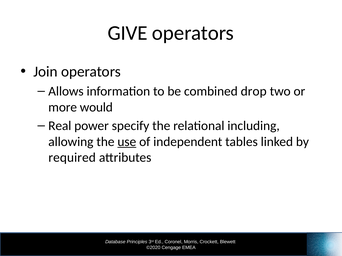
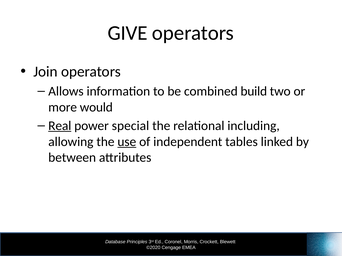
drop: drop -> build
Real underline: none -> present
specify: specify -> special
required: required -> between
